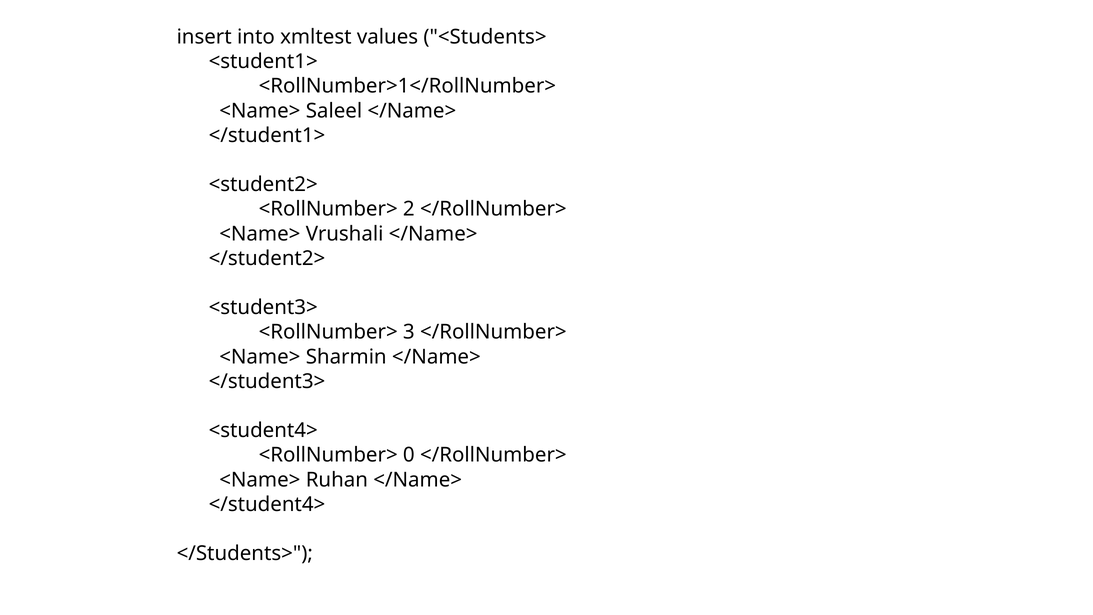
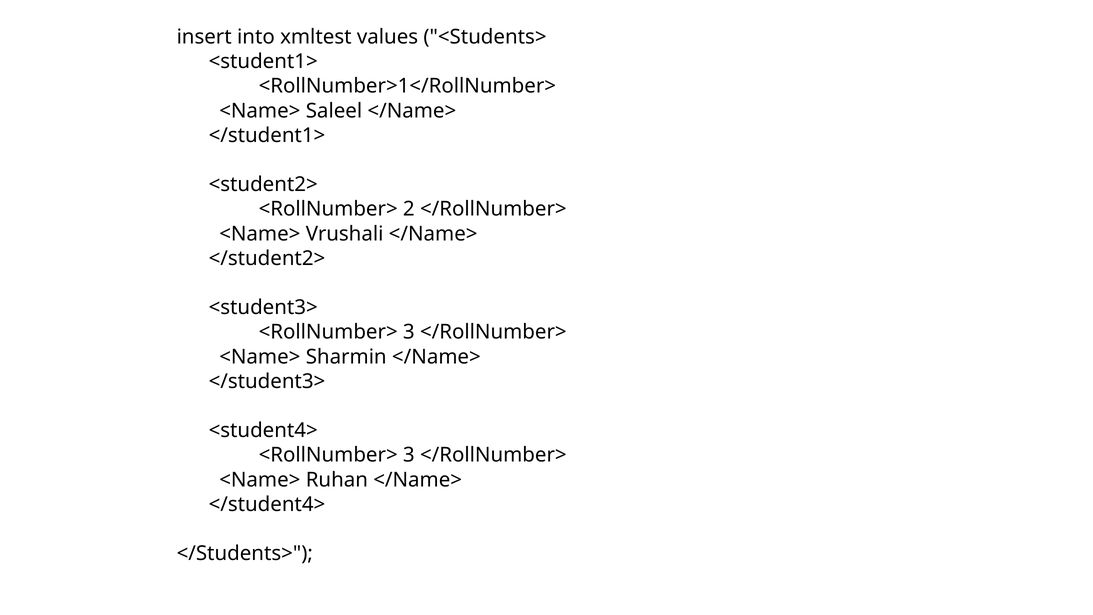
0 at (409, 455): 0 -> 3
